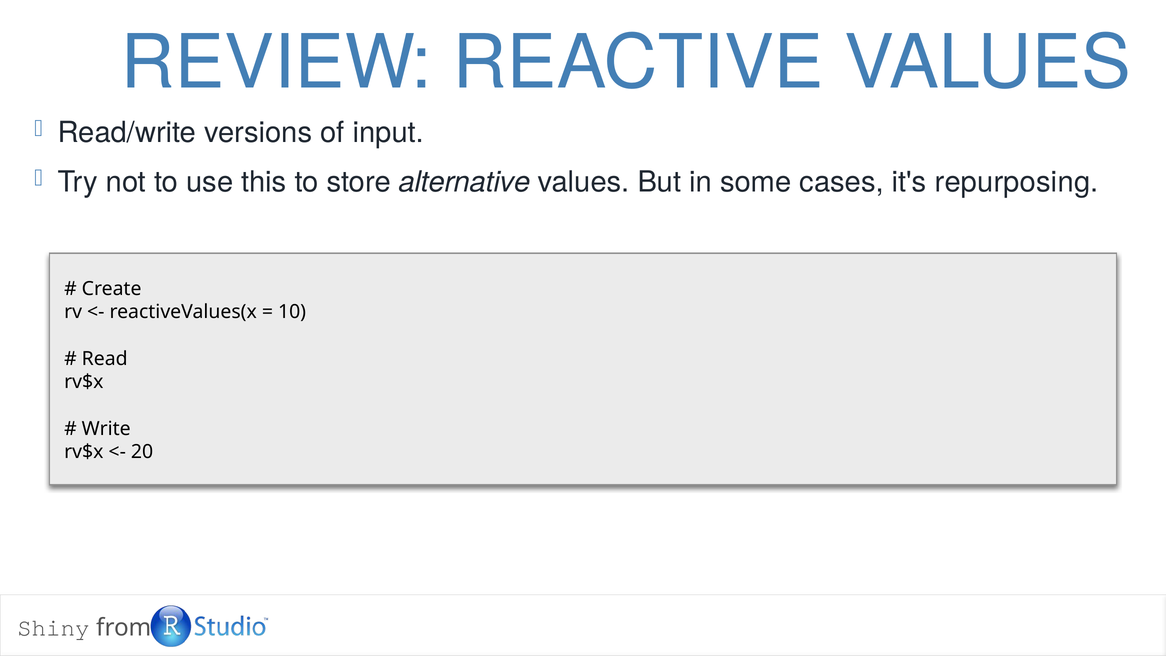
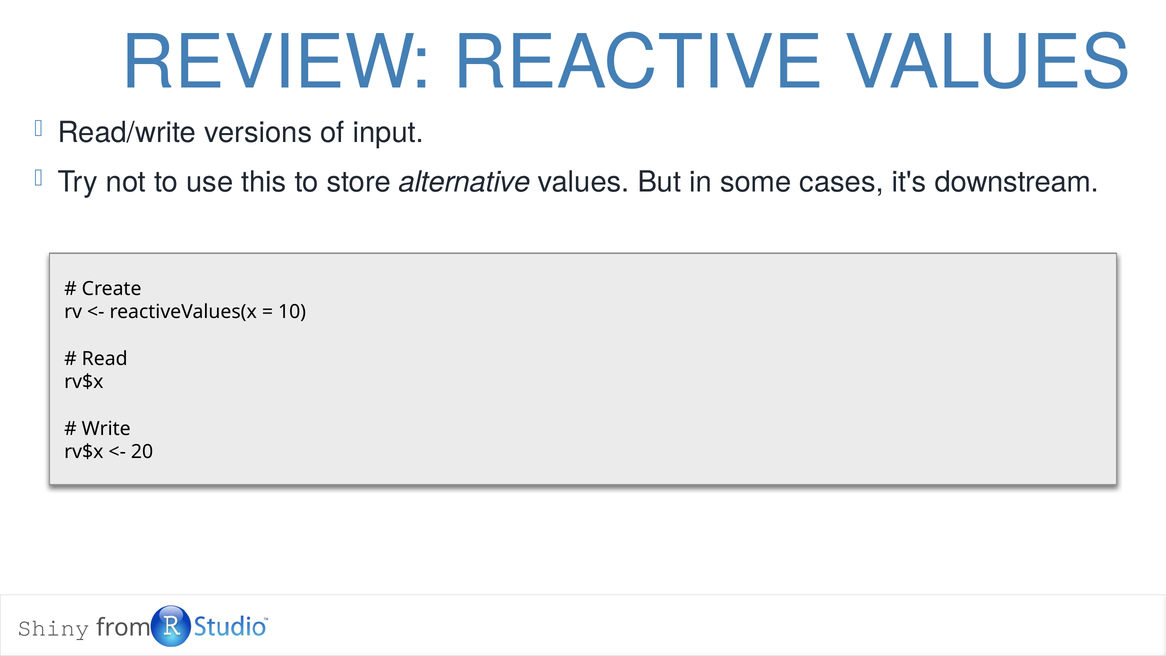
repurposing: repurposing -> downstream
